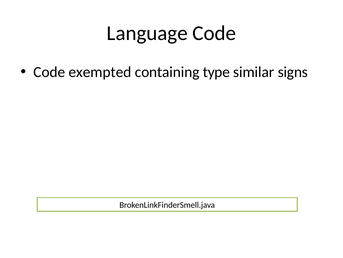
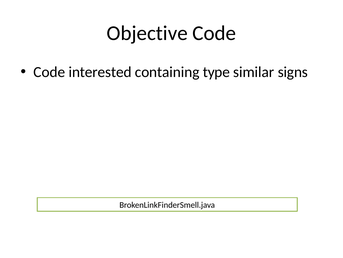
Language: Language -> Objective
exempted: exempted -> interested
